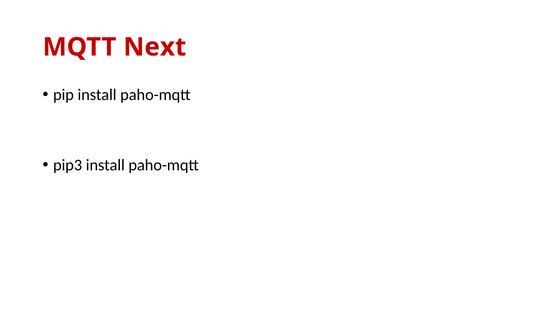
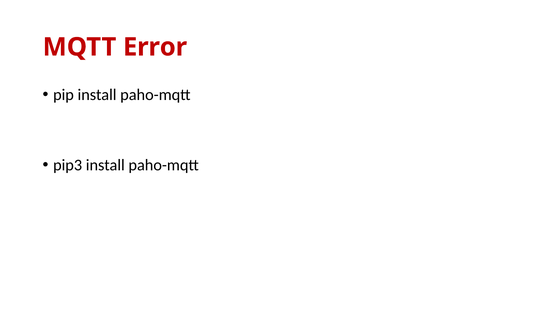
Next: Next -> Error
